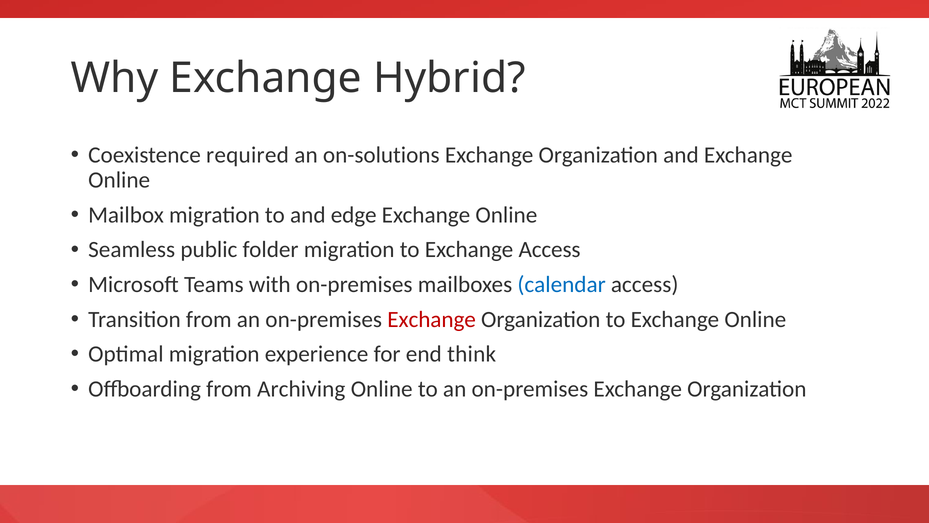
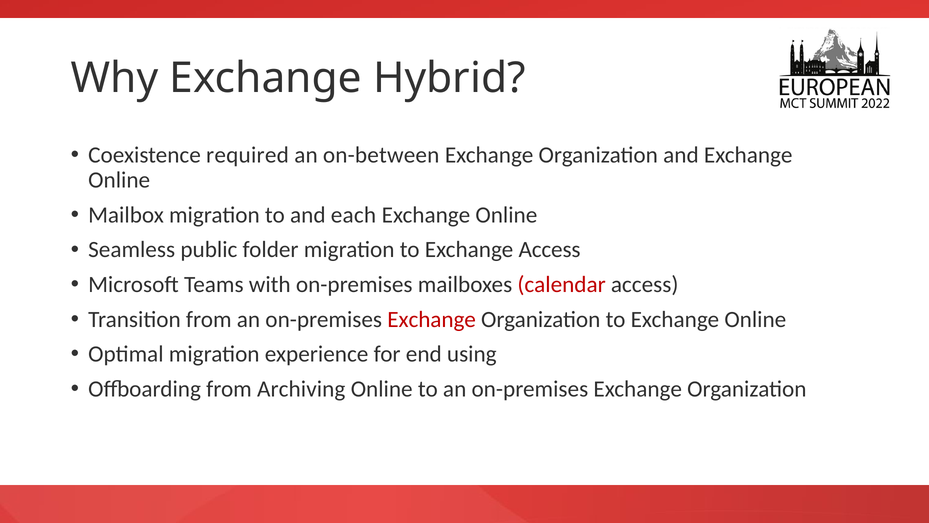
on-solutions: on-solutions -> on-between
edge: edge -> each
calendar colour: blue -> red
think: think -> using
